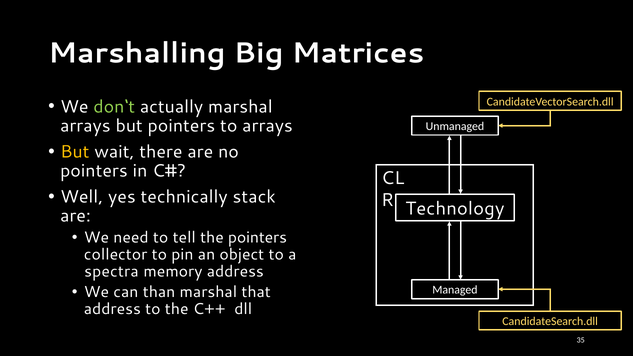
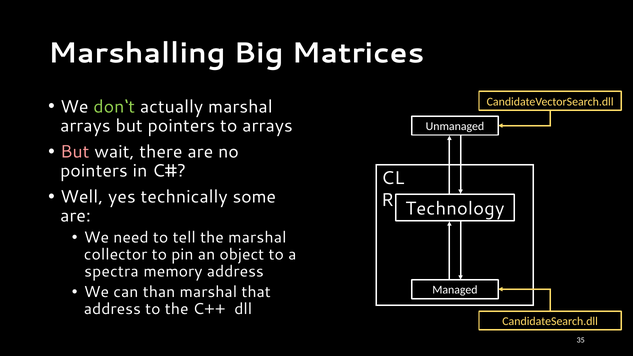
But at (75, 152) colour: yellow -> pink
stack: stack -> some
the pointers: pointers -> marshal
